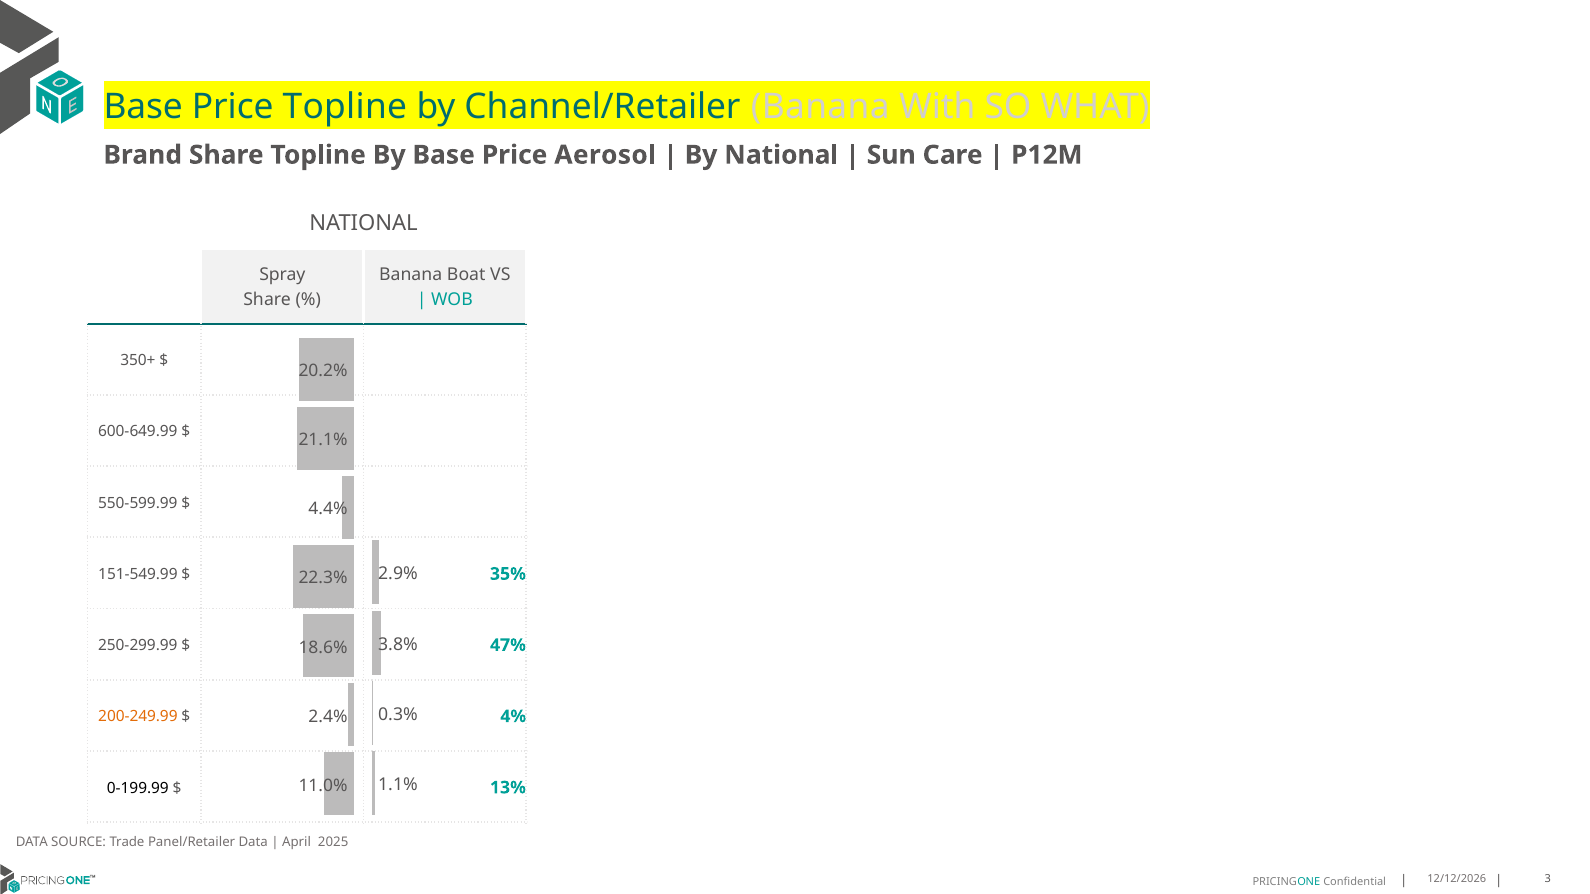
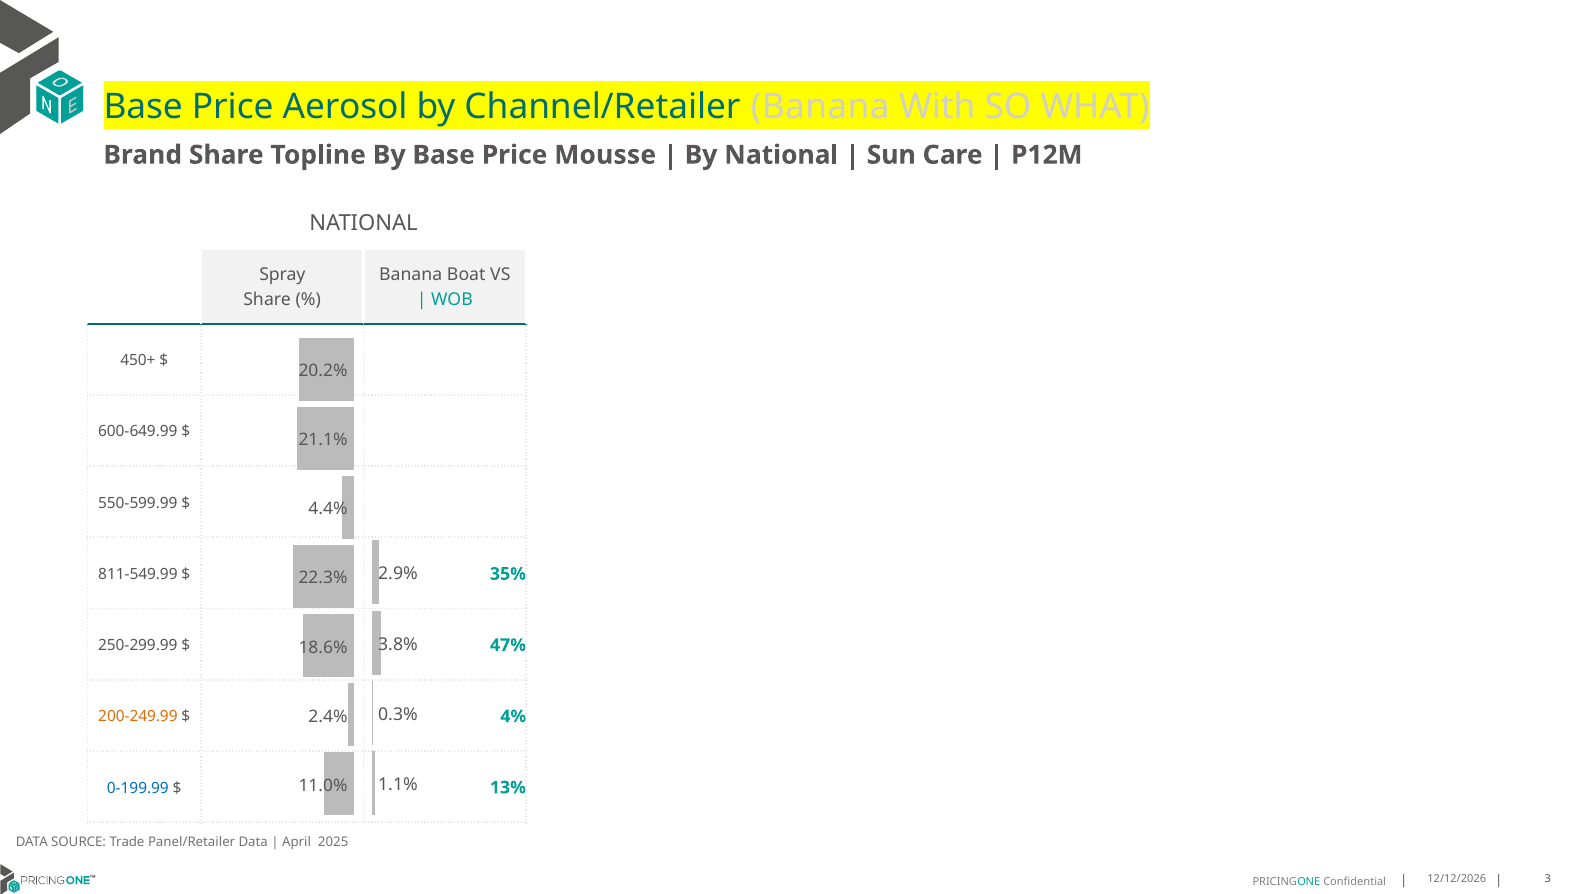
Price Topline: Topline -> Aerosol
Aerosol: Aerosol -> Mousse
350+: 350+ -> 450+
151-549.99: 151-549.99 -> 811-549.99
0-199.99 colour: black -> blue
